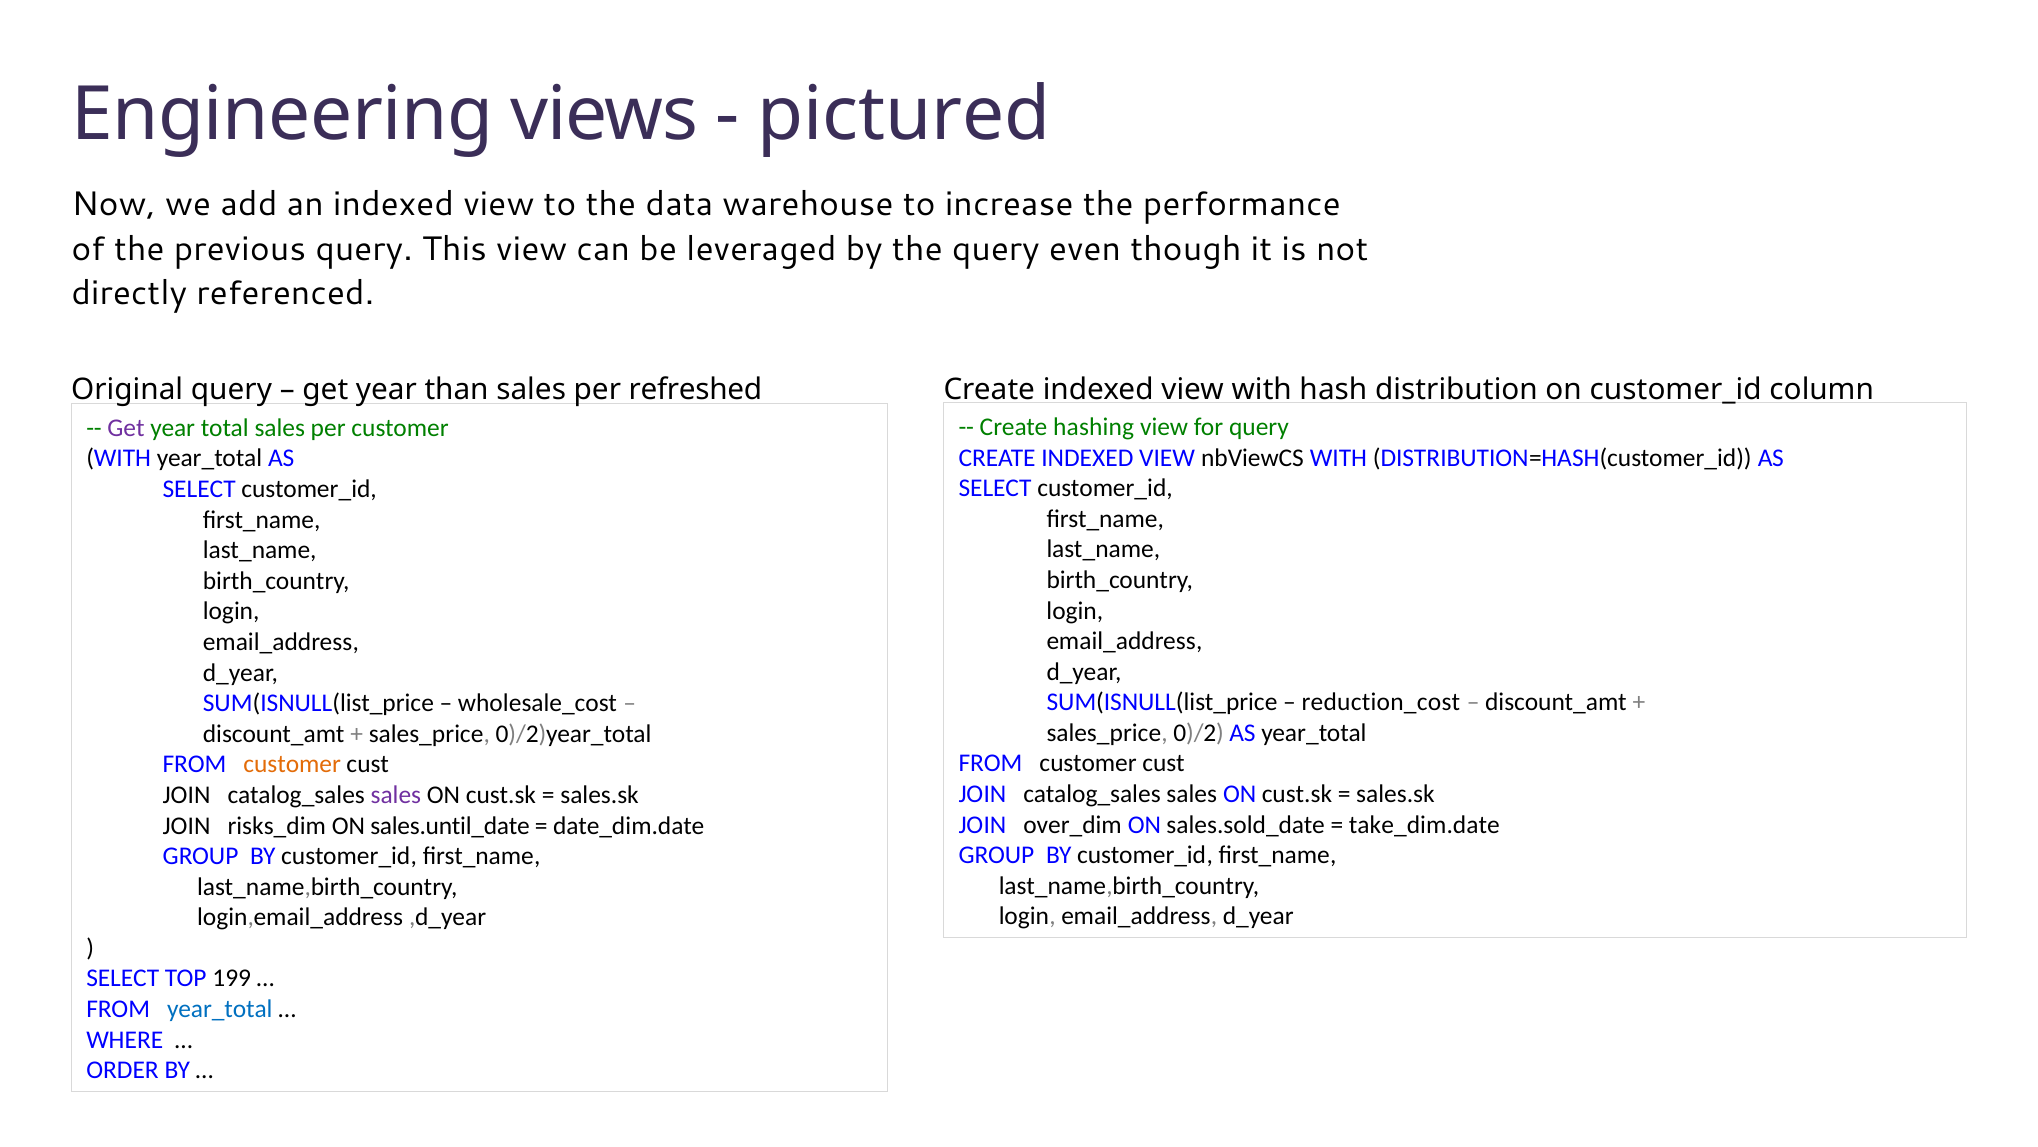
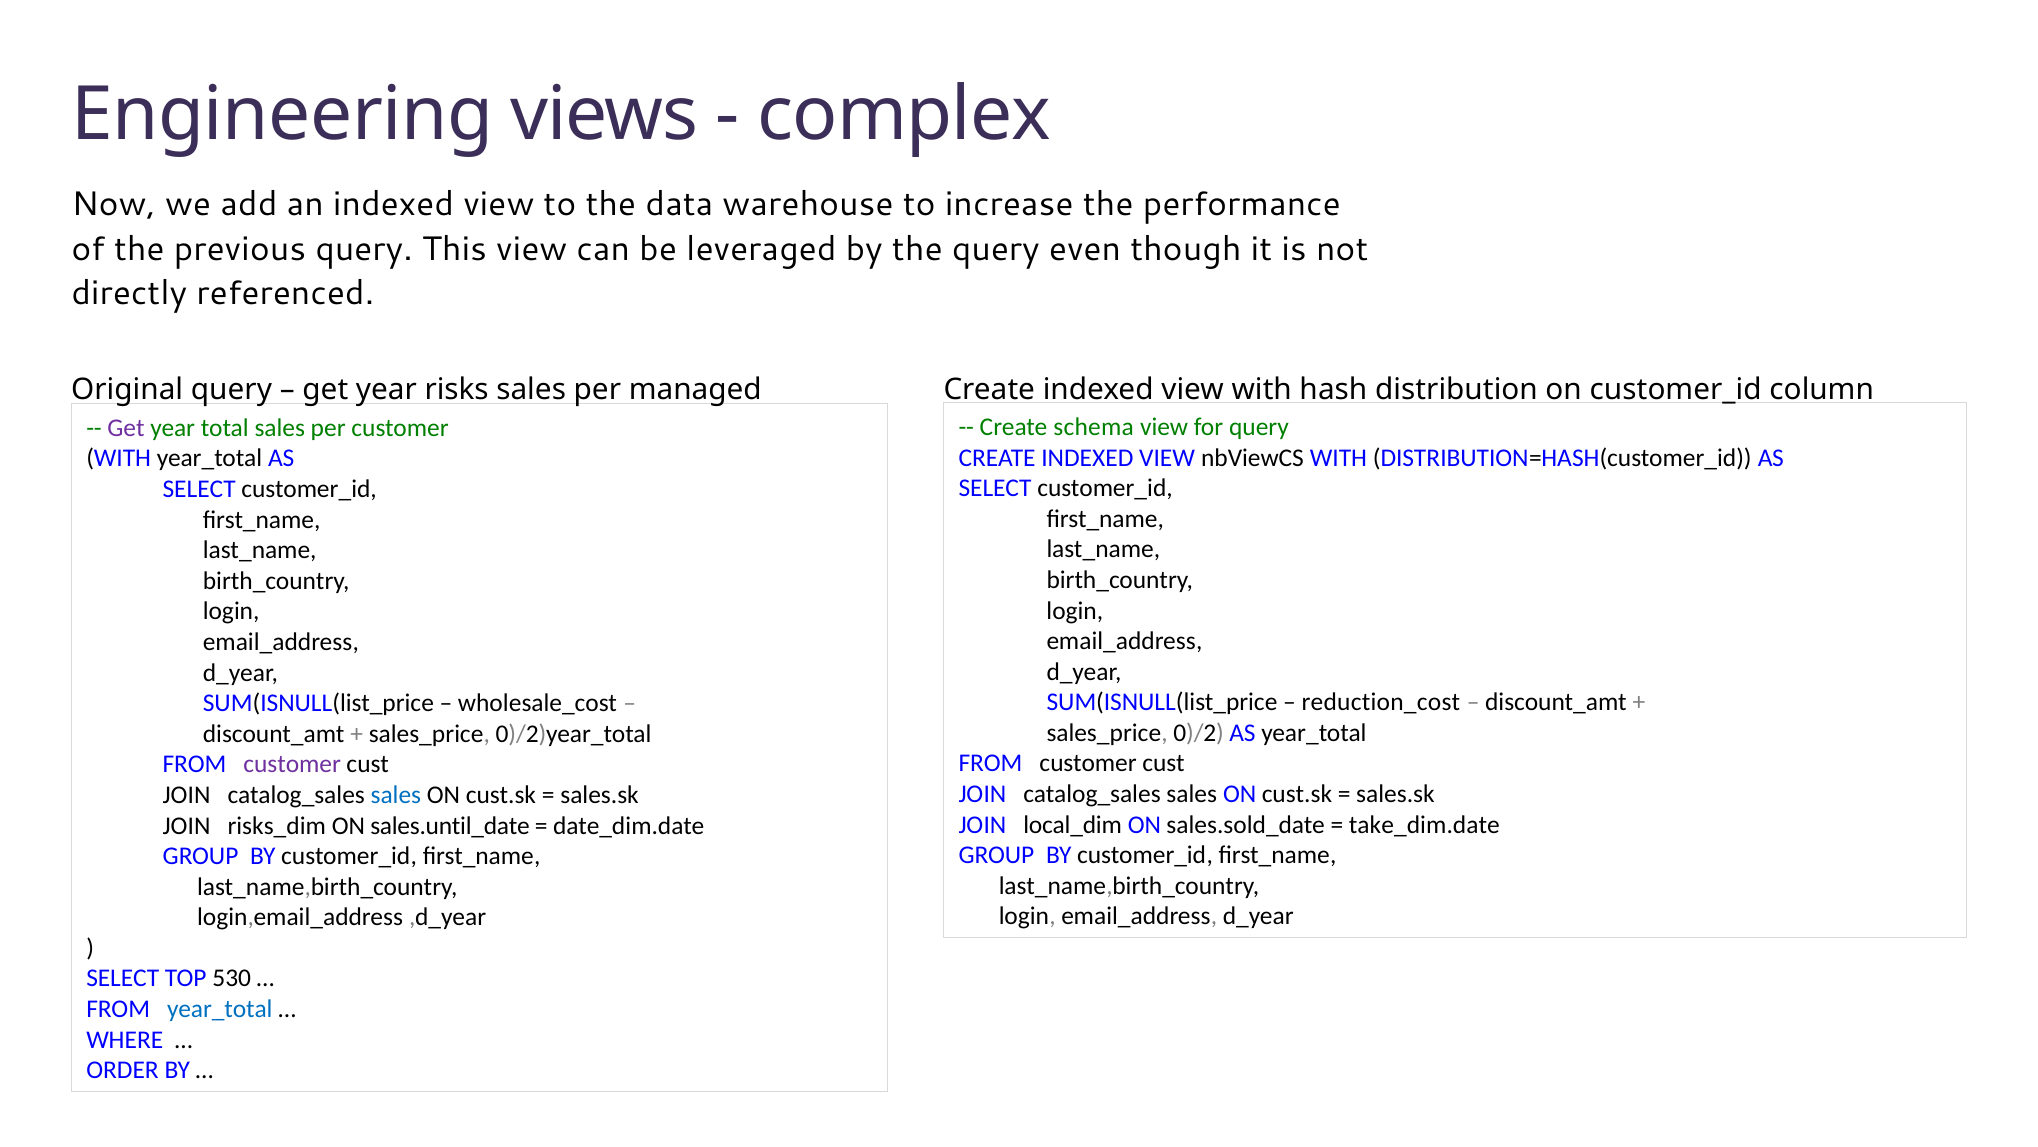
pictured: pictured -> complex
than: than -> risks
refreshed: refreshed -> managed
hashing: hashing -> schema
customer at (292, 764) colour: orange -> purple
sales at (396, 795) colour: purple -> blue
over_dim: over_dim -> local_dim
199: 199 -> 530
